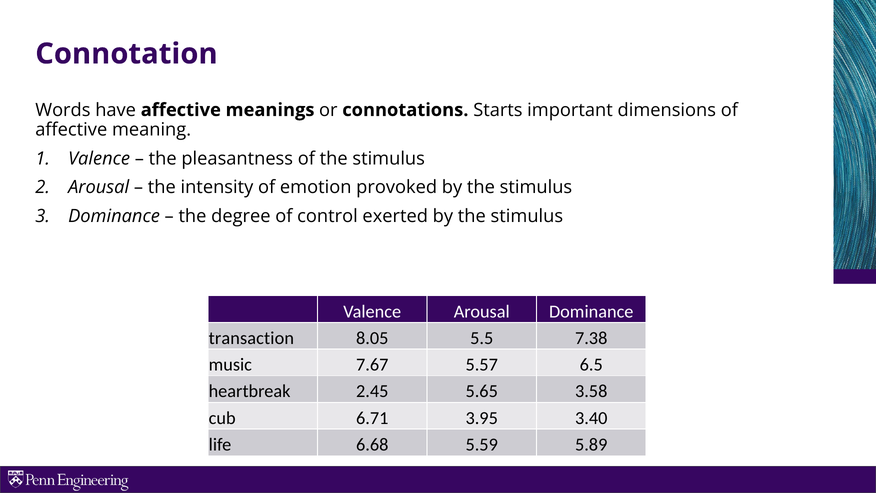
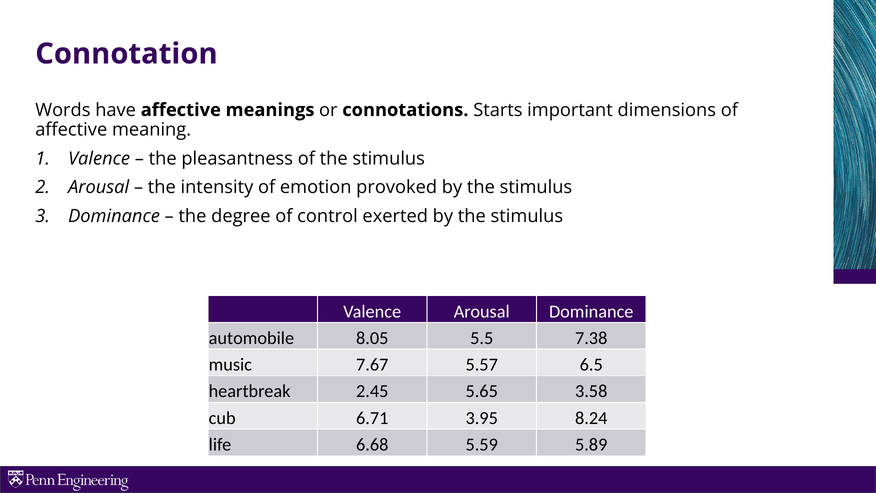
transaction: transaction -> automobile
3.40: 3.40 -> 8.24
